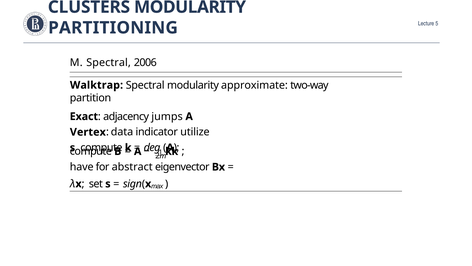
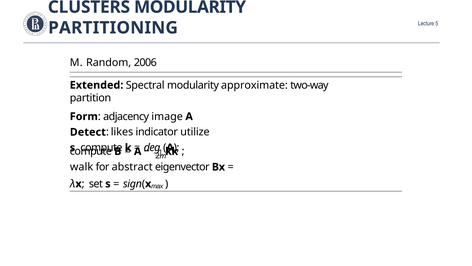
M Spectral: Spectral -> Random
Walktrap: Walktrap -> Extended
Exact: Exact -> Form
jumps: jumps -> image
Vertex: Vertex -> Detect
data: data -> likes
have: have -> walk
